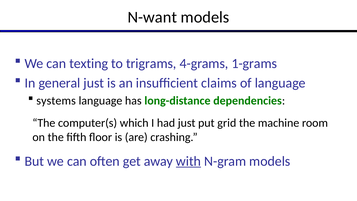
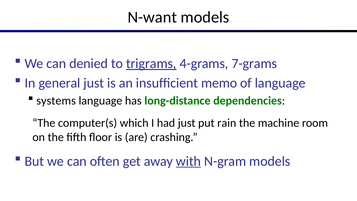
texting: texting -> denied
trigrams underline: none -> present
1-grams: 1-grams -> 7-grams
claims: claims -> memo
grid: grid -> rain
